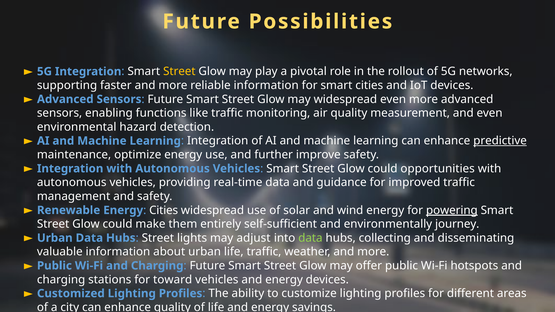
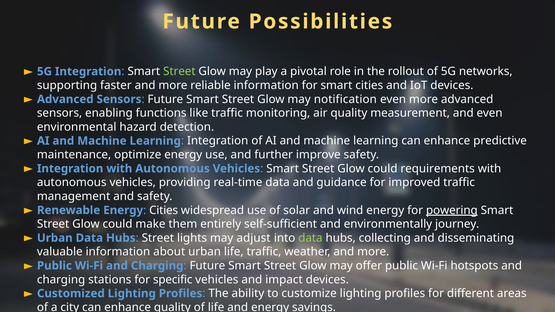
Street at (179, 72) colour: yellow -> light green
may widespread: widespread -> notification
predictive underline: present -> none
opportunities: opportunities -> requirements
toward: toward -> specific
vehicles and energy: energy -> impact
